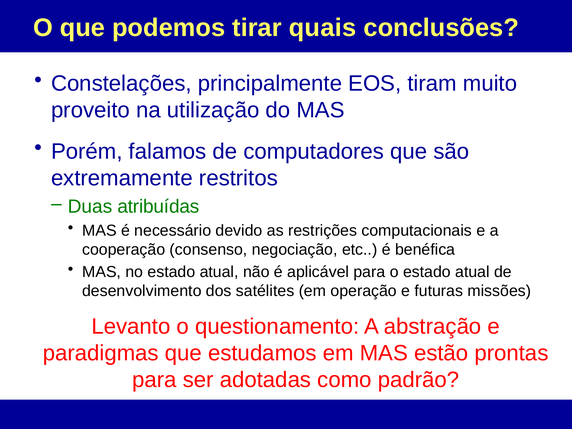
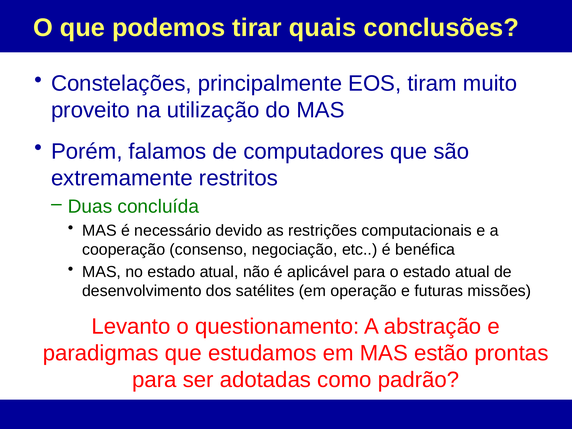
atribuídas: atribuídas -> concluída
